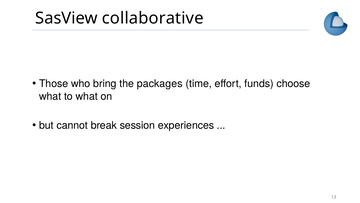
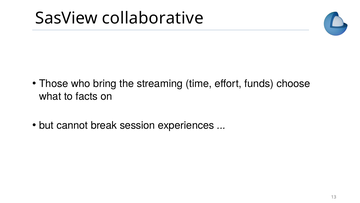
packages: packages -> streaming
to what: what -> facts
